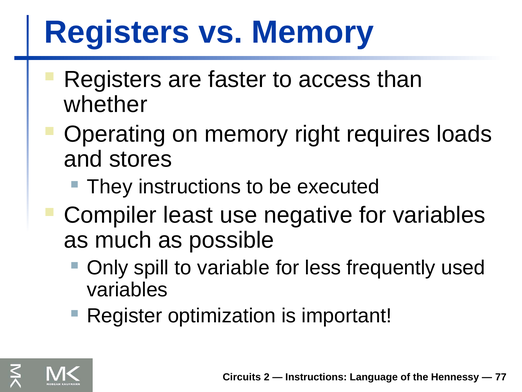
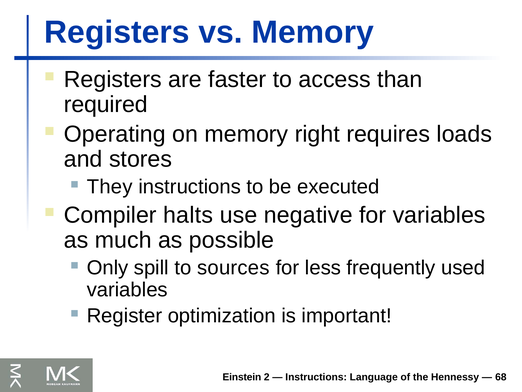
whether: whether -> required
least: least -> halts
variable: variable -> sources
Circuits: Circuits -> Einstein
77: 77 -> 68
